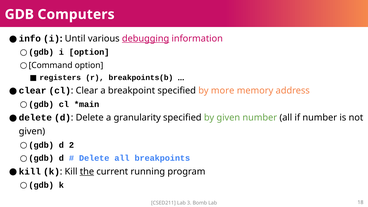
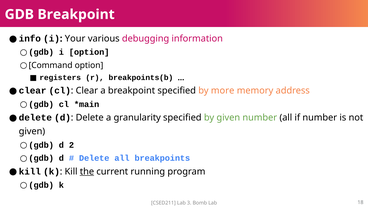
GDB Computers: Computers -> Breakpoint
Until: Until -> Your
debugging underline: present -> none
